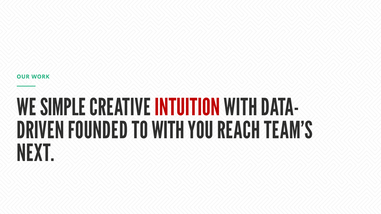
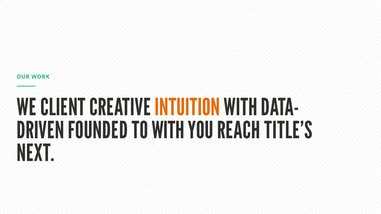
SIMPLE: SIMPLE -> CLIENT
INTUITION colour: red -> orange
TEAM’S: TEAM’S -> TITLE’S
